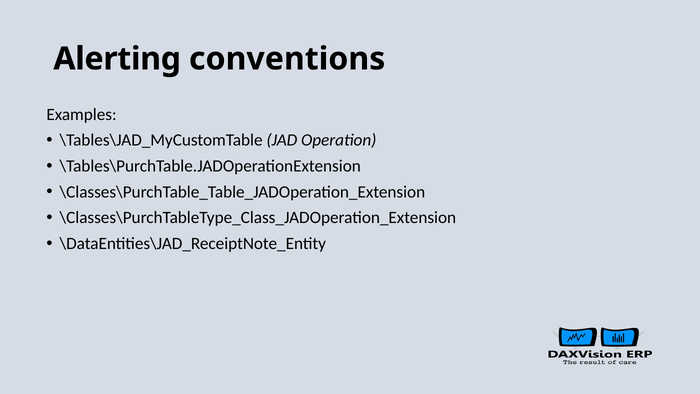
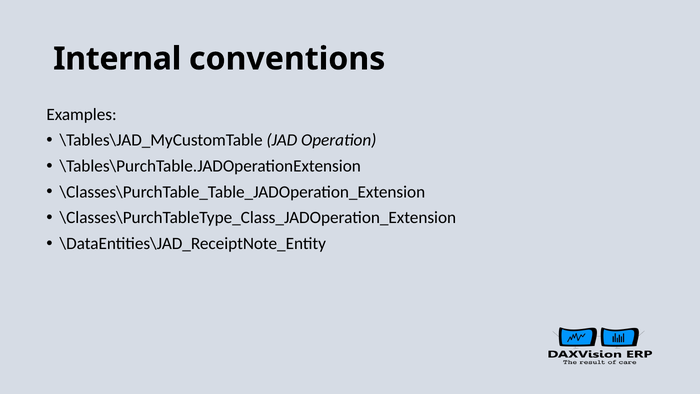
Alerting: Alerting -> Internal
